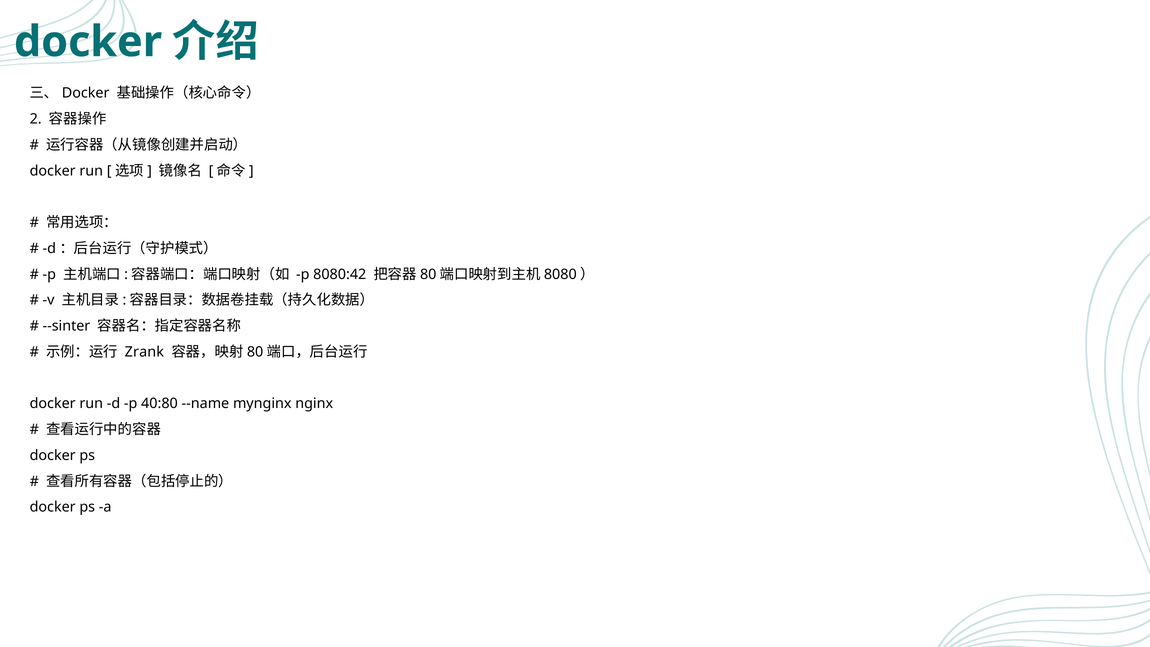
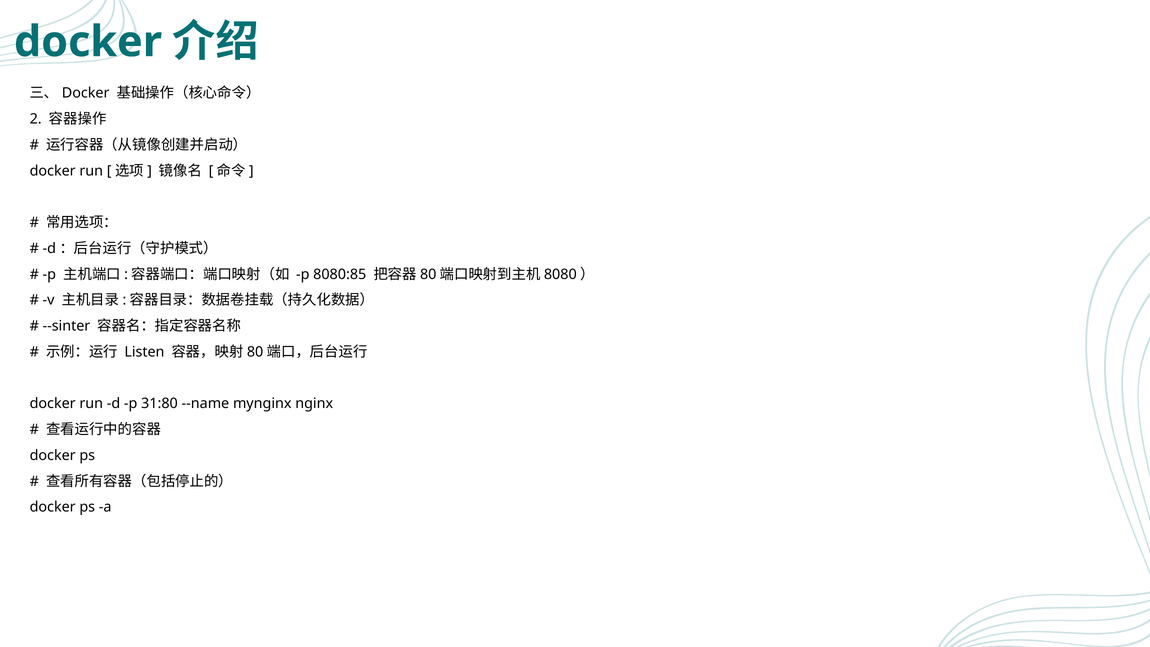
8080:42: 8080:42 -> 8080:85
Zrank: Zrank -> Listen
40:80: 40:80 -> 31:80
